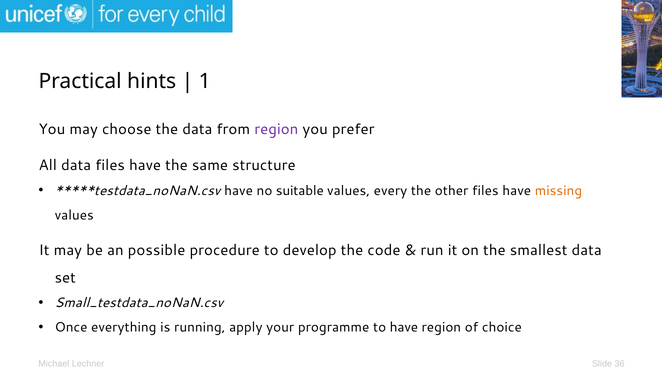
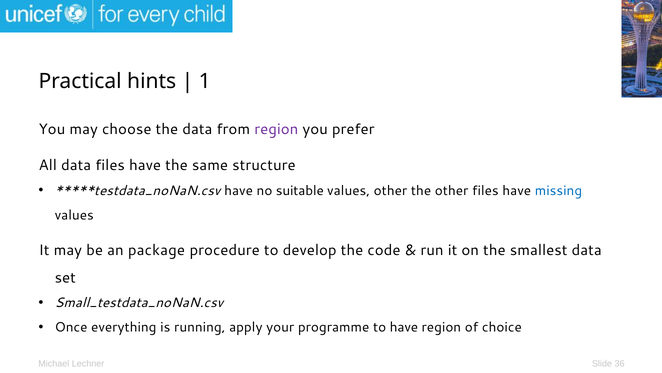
values every: every -> other
missing colour: orange -> blue
possible: possible -> package
